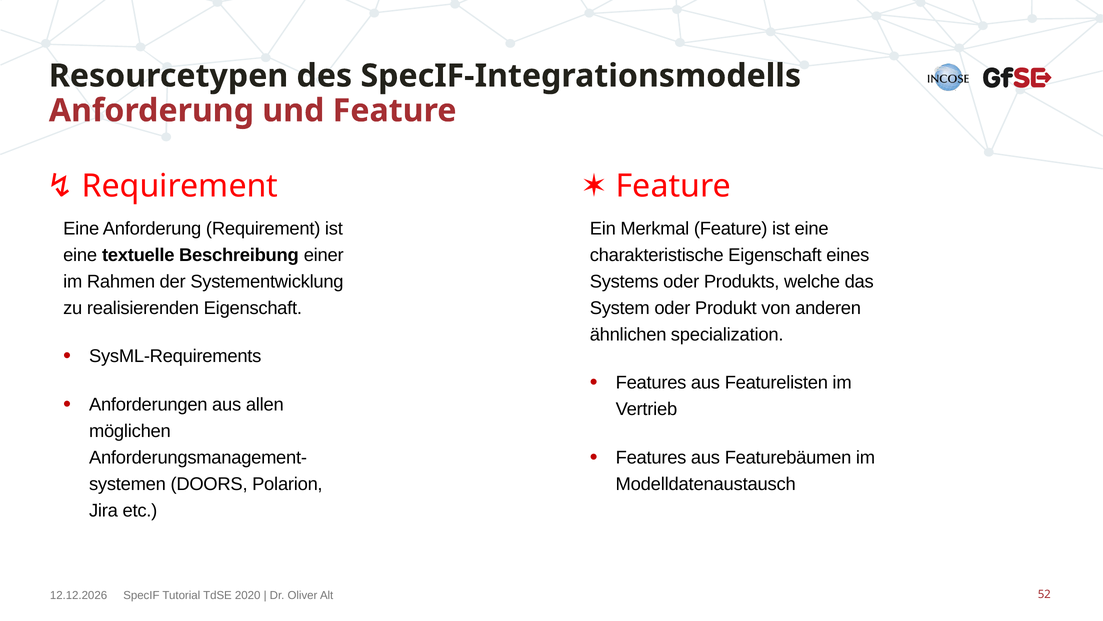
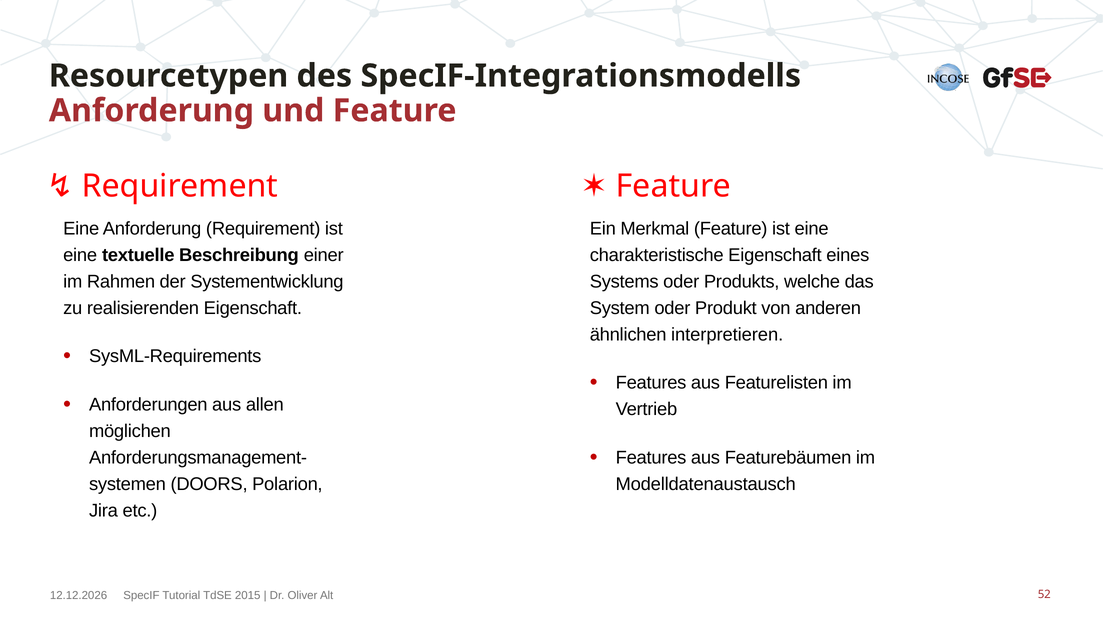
specialization: specialization -> interpretieren
2020: 2020 -> 2015
